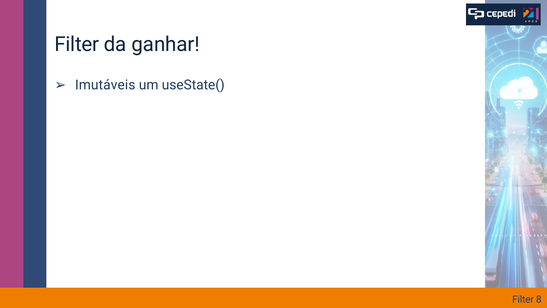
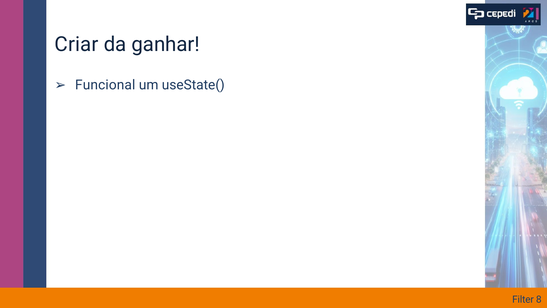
Filter at (77, 44): Filter -> Criar
Imutáveis: Imutáveis -> Funcional
